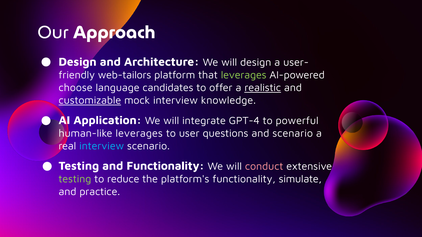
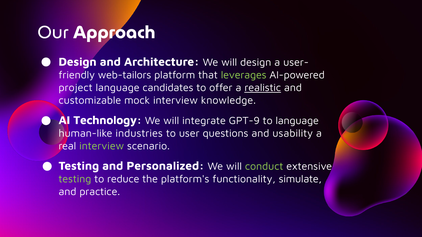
choose: choose -> project
customizable underline: present -> none
Application: Application -> Technology
GPT-4: GPT-4 -> GPT-9
to powerful: powerful -> language
human-like leverages: leverages -> industries
and scenario: scenario -> usability
interview at (102, 146) colour: light blue -> light green
and Functionality: Functionality -> Personalized
conduct colour: pink -> light green
